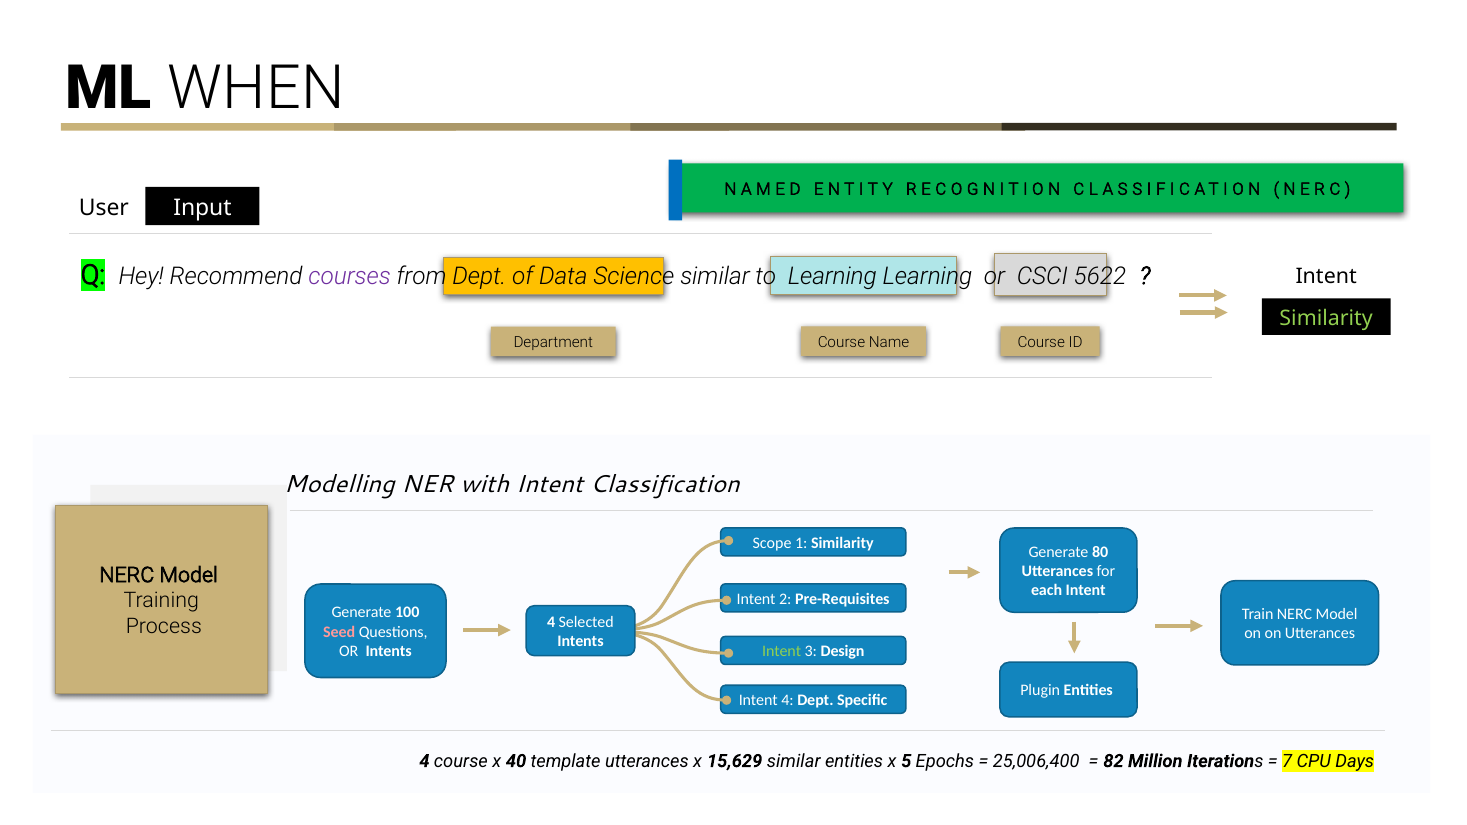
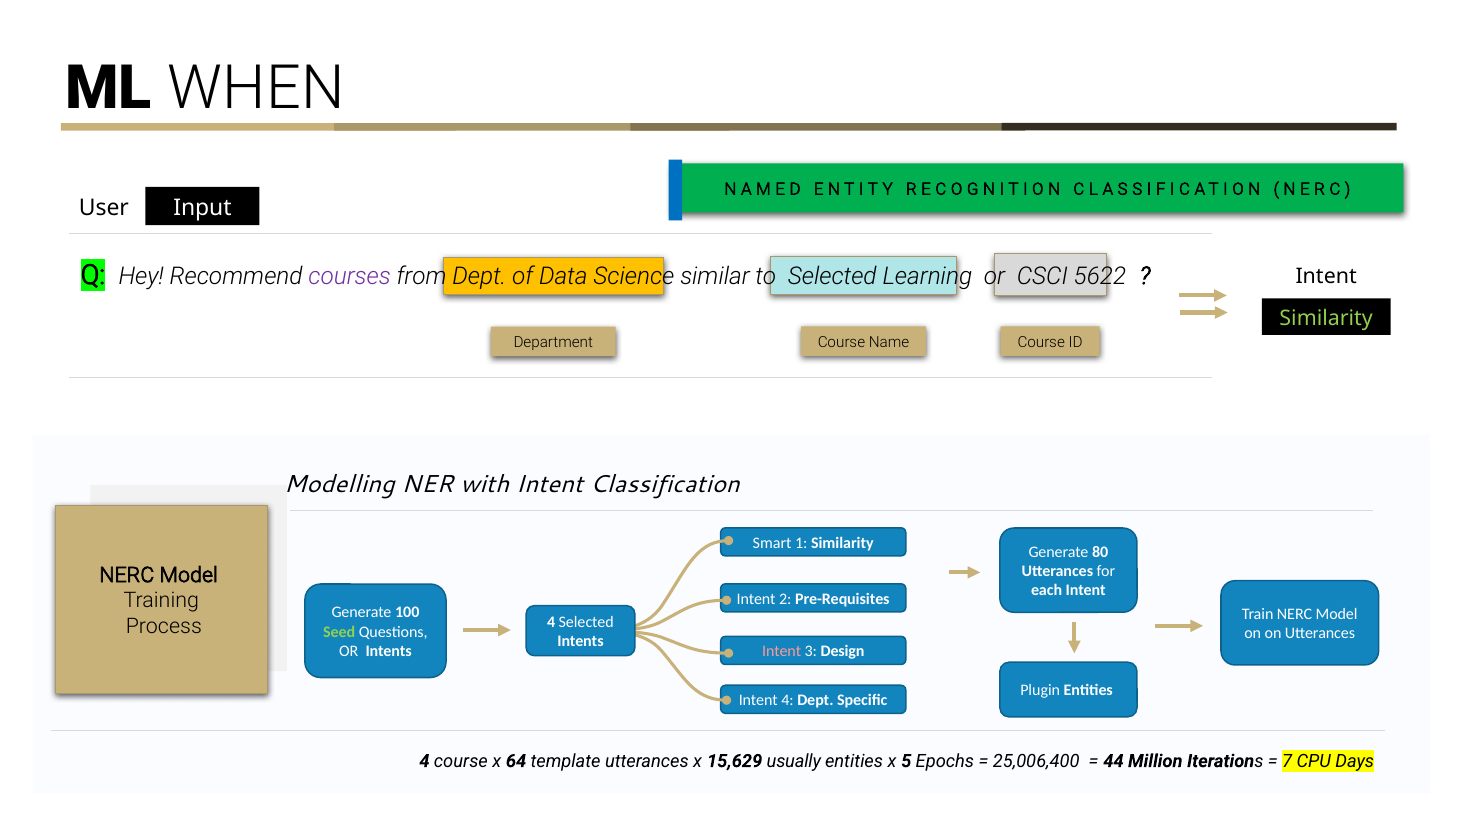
to Learning: Learning -> Selected
Scope: Scope -> Smart
Seed colour: pink -> light green
Intent at (782, 652) colour: light green -> pink
40: 40 -> 64
15,629 similar: similar -> usually
82: 82 -> 44
